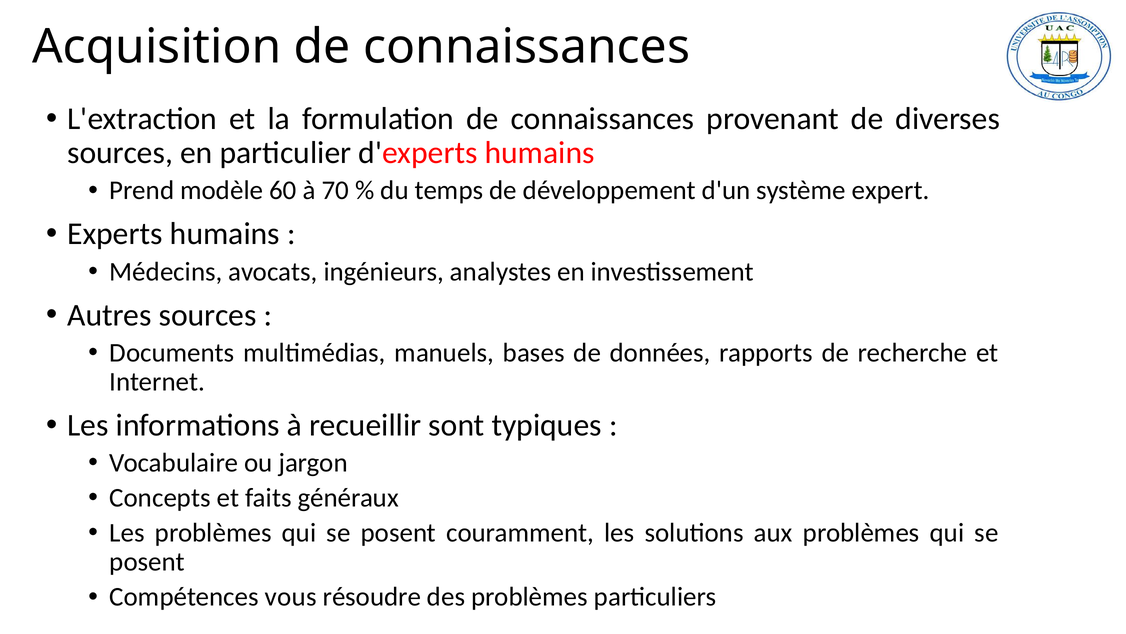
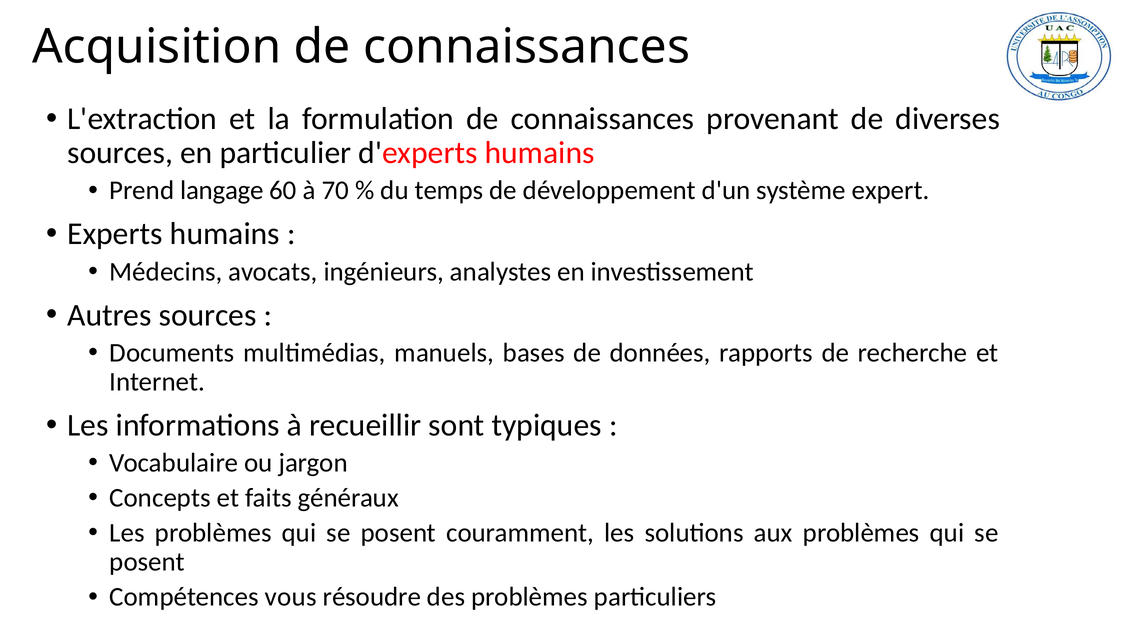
modèle: modèle -> langage
